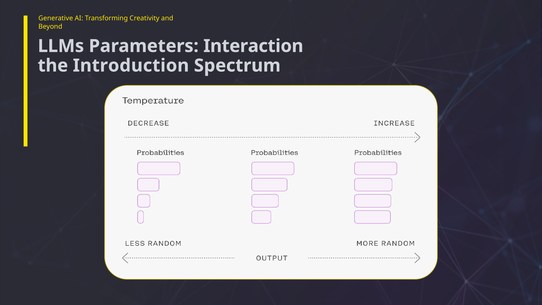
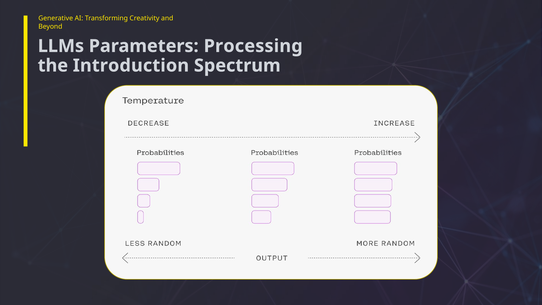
Interaction: Interaction -> Processing
